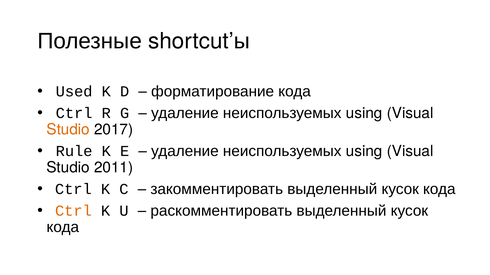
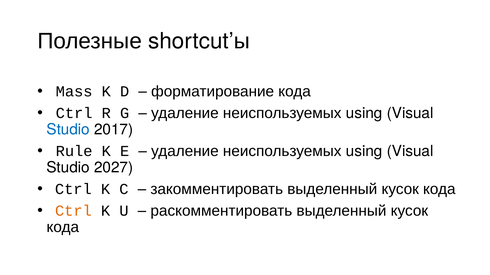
Used: Used -> Mass
Studio at (68, 130) colour: orange -> blue
2011: 2011 -> 2027
